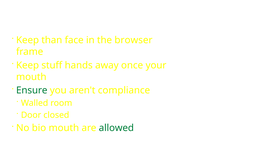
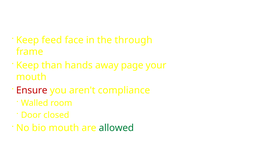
than: than -> feed
browser: browser -> through
stuff: stuff -> than
once: once -> page
Ensure at (32, 90) colour: green -> red
